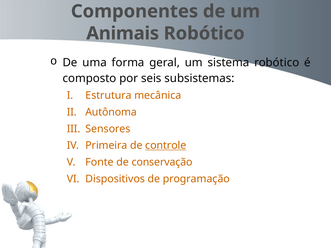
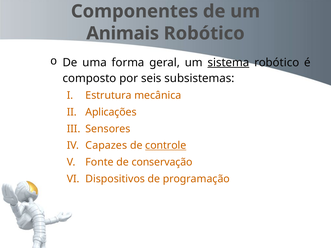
sistema underline: none -> present
Autônoma: Autônoma -> Aplicações
Primeira: Primeira -> Capazes
